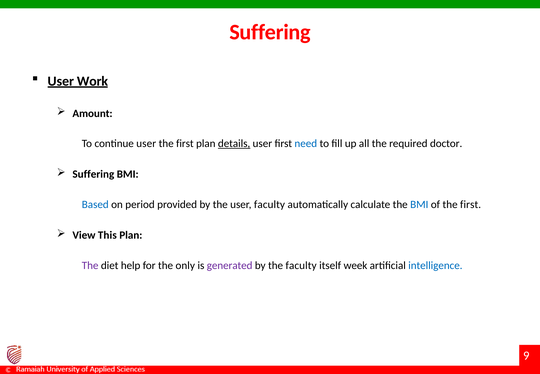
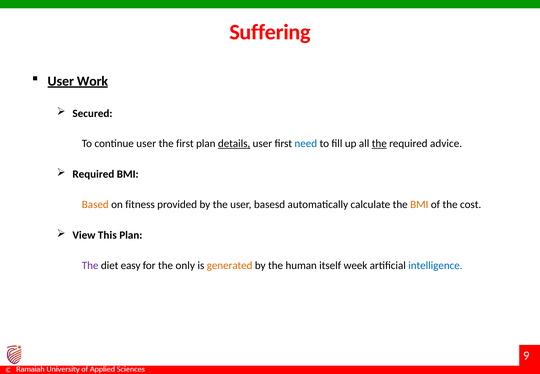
Amount: Amount -> Secured
the at (379, 143) underline: none -> present
doctor: doctor -> advice
Suffering at (93, 174): Suffering -> Required
Based colour: blue -> orange
period: period -> fitness
user faculty: faculty -> basesd
BMI at (419, 204) colour: blue -> orange
of the first: first -> cost
help: help -> easy
generated colour: purple -> orange
the faculty: faculty -> human
